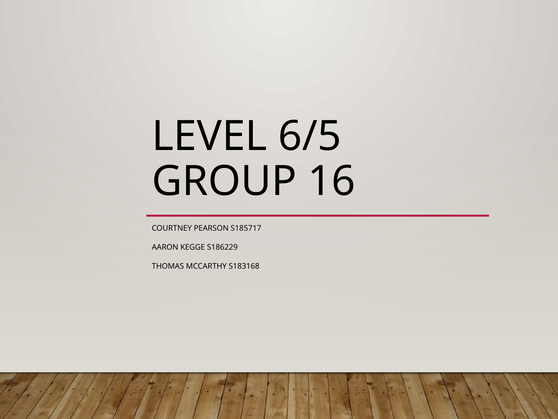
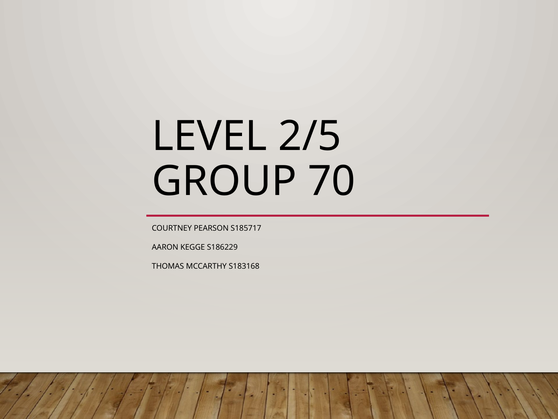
6/5: 6/5 -> 2/5
16: 16 -> 70
